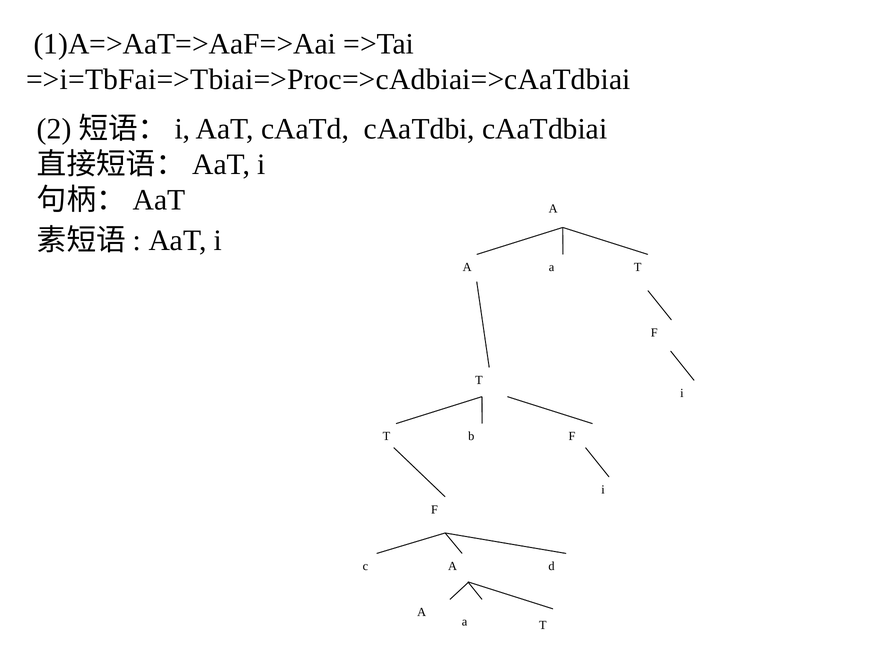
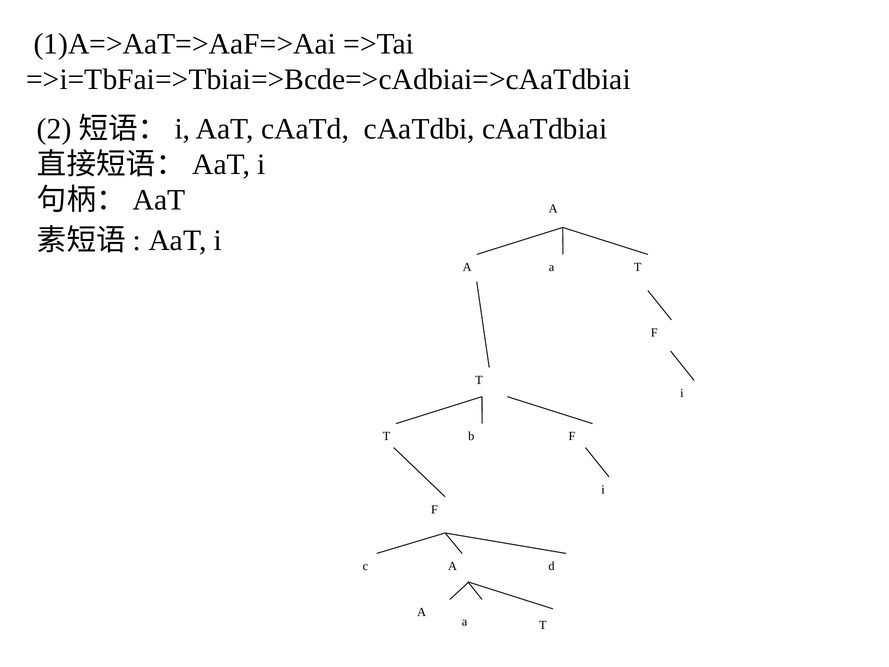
=>i=TbFai=>Tbiai=>Proc=>cAdbiai=>cAaTdbiai: =>i=TbFai=>Tbiai=>Proc=>cAdbiai=>cAaTdbiai -> =>i=TbFai=>Tbiai=>Bcde=>cAdbiai=>cAaTdbiai
